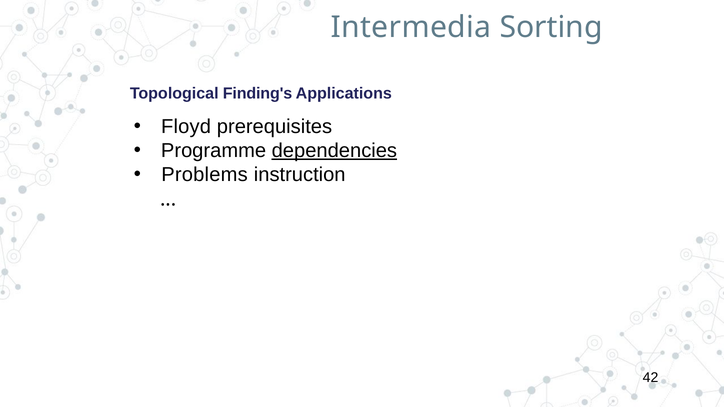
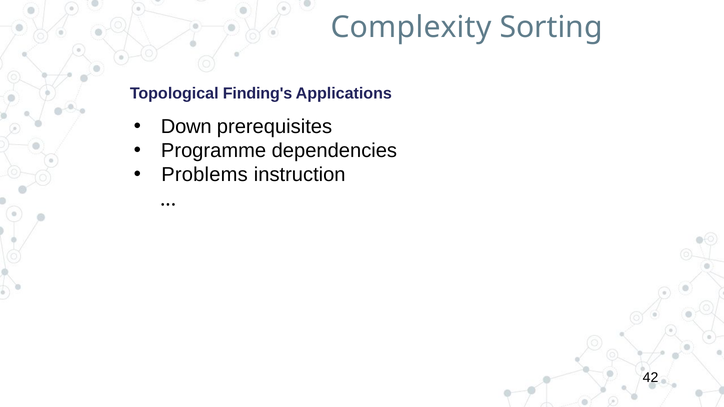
Intermedia: Intermedia -> Complexity
Floyd: Floyd -> Down
dependencies underline: present -> none
